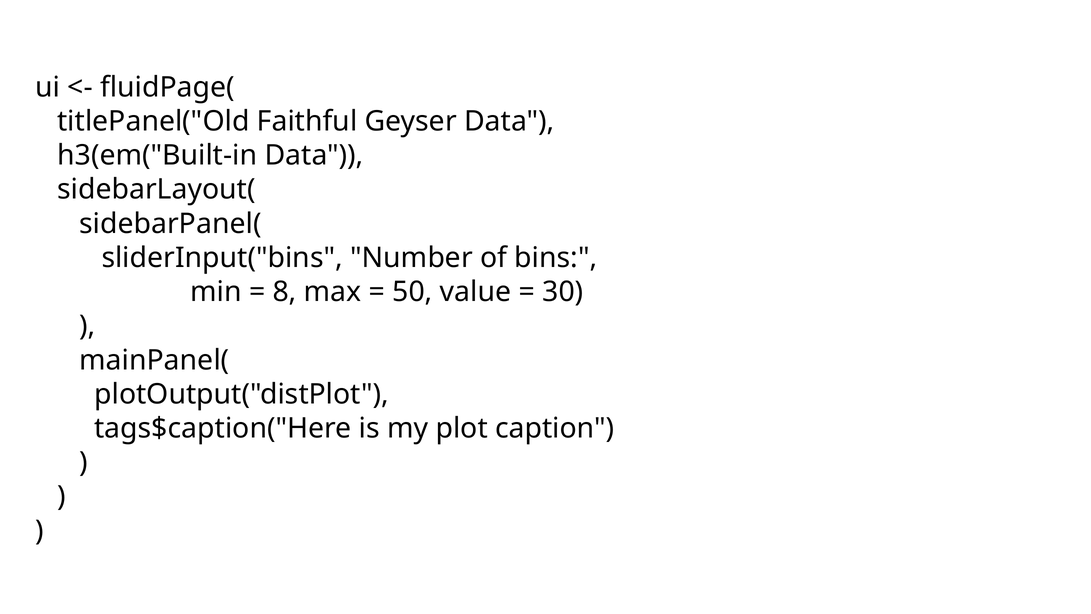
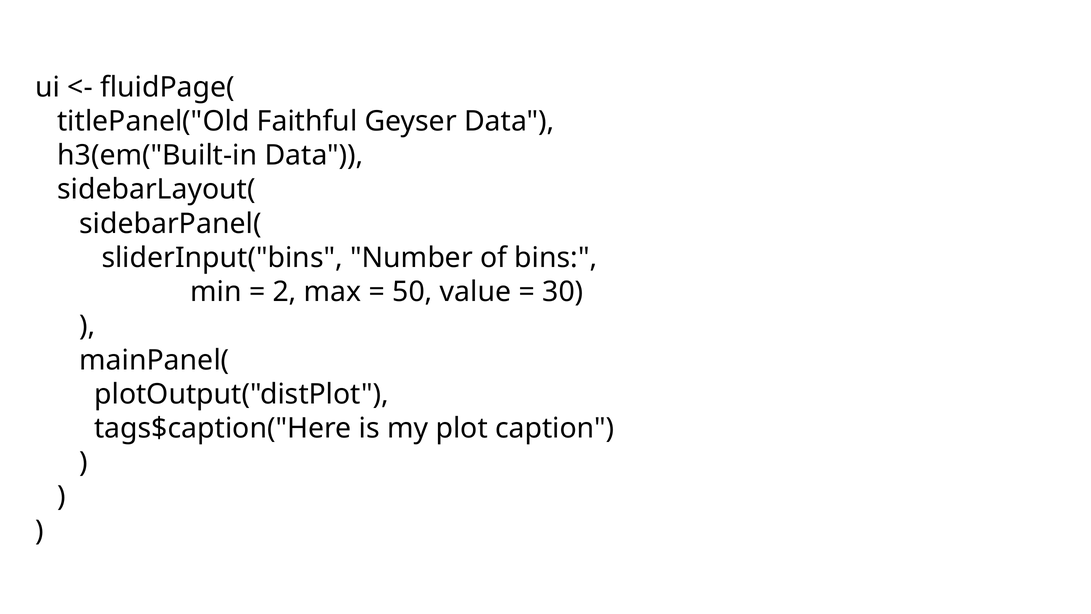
8: 8 -> 2
